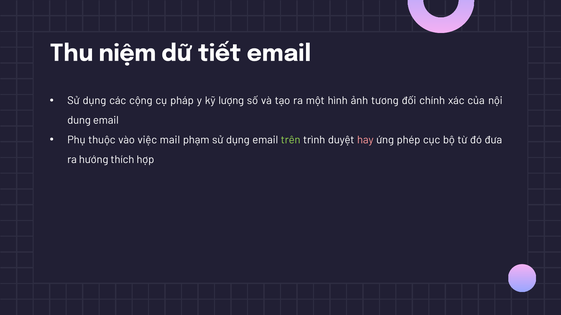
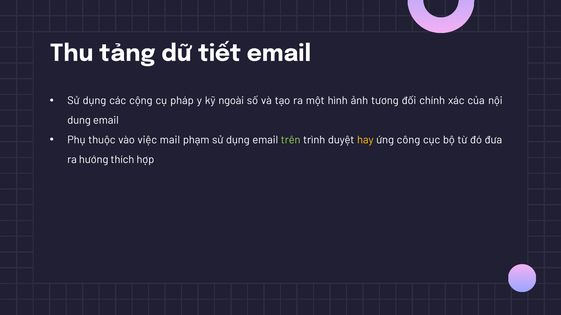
niệm: niệm -> tảng
lượng: lượng -> ngoài
hay colour: pink -> yellow
phép: phép -> công
